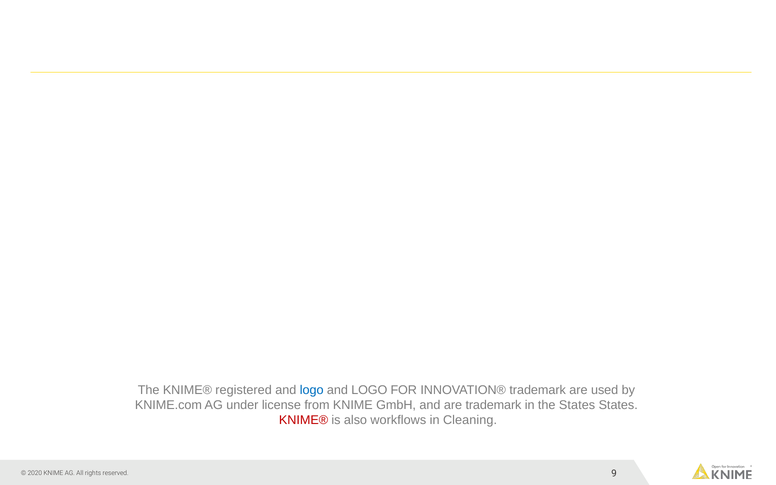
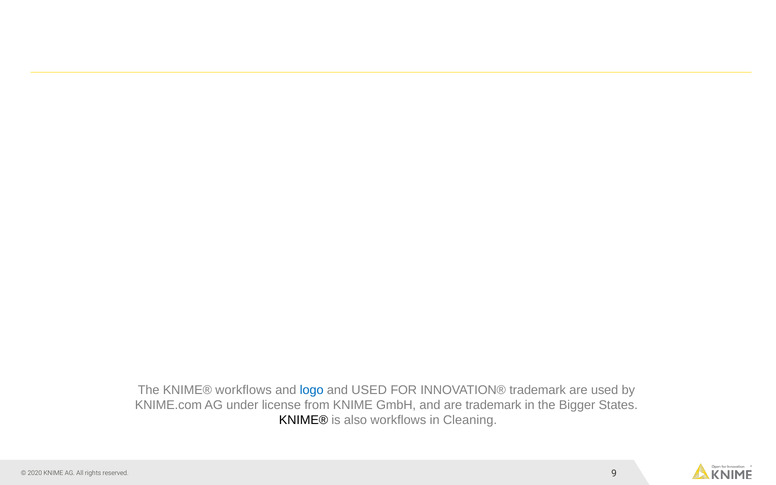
KNIME® registered: registered -> workflows
LOGO at (369, 390): LOGO -> USED
the States: States -> Bigger
KNIME® at (304, 420) colour: red -> black
